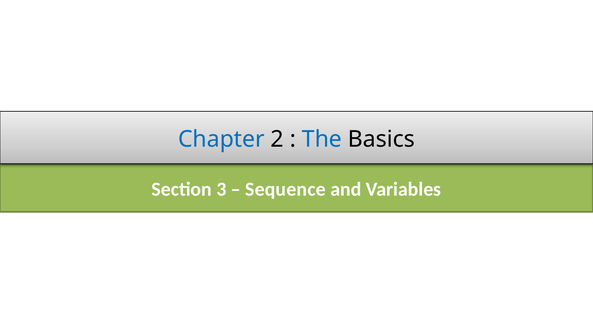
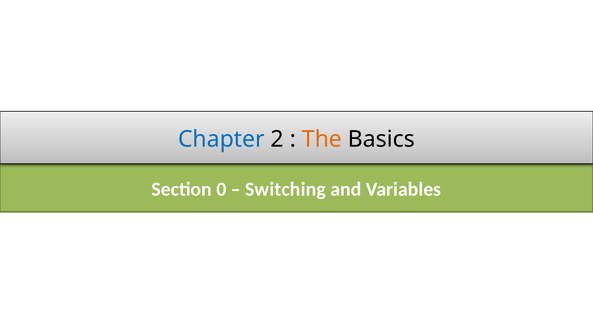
The colour: blue -> orange
3: 3 -> 0
Sequence: Sequence -> Switching
